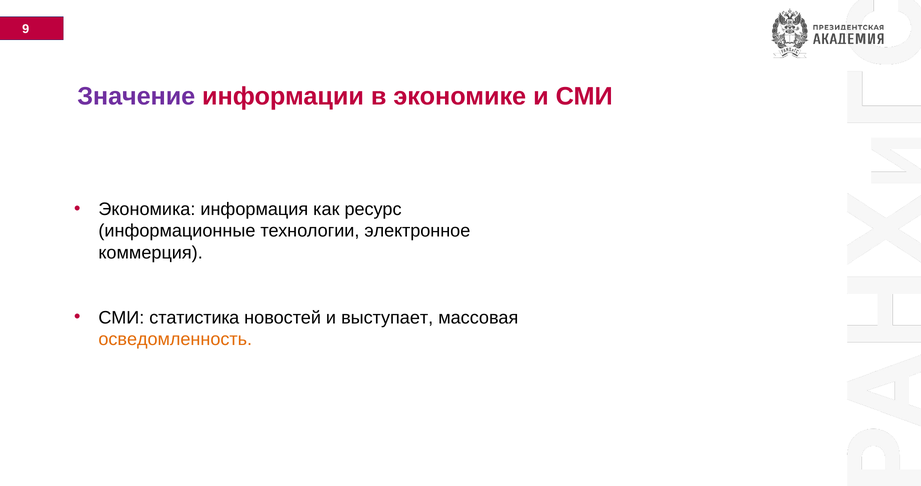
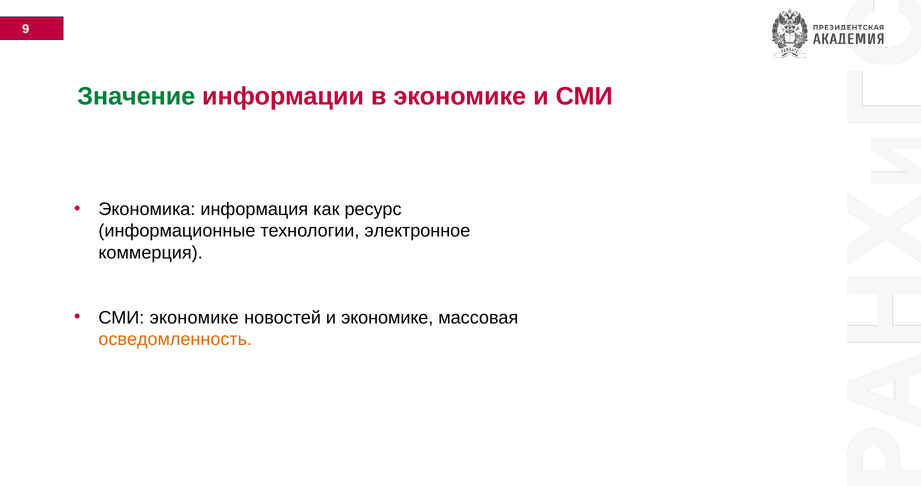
Значение colour: purple -> green
СМИ статистика: статистика -> экономике
и выступает: выступает -> экономике
